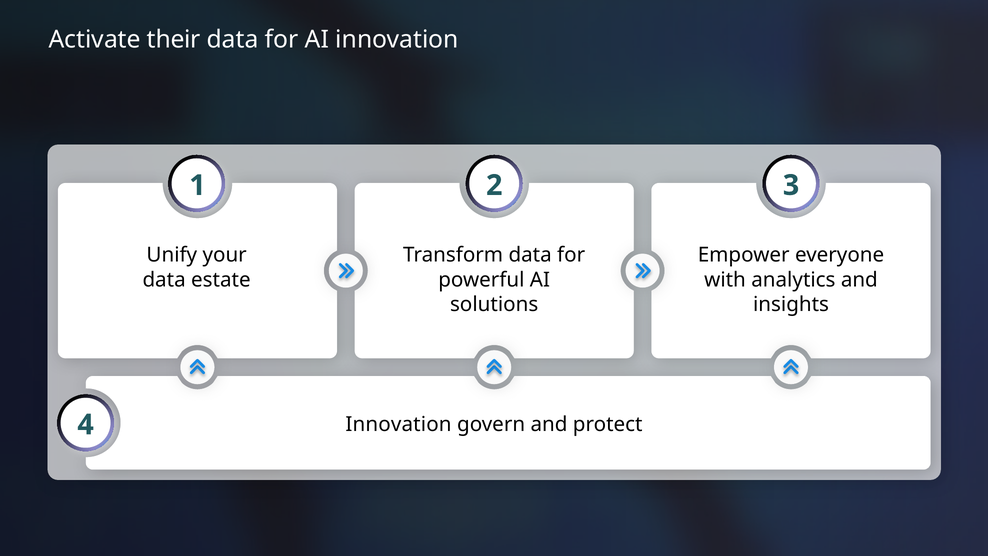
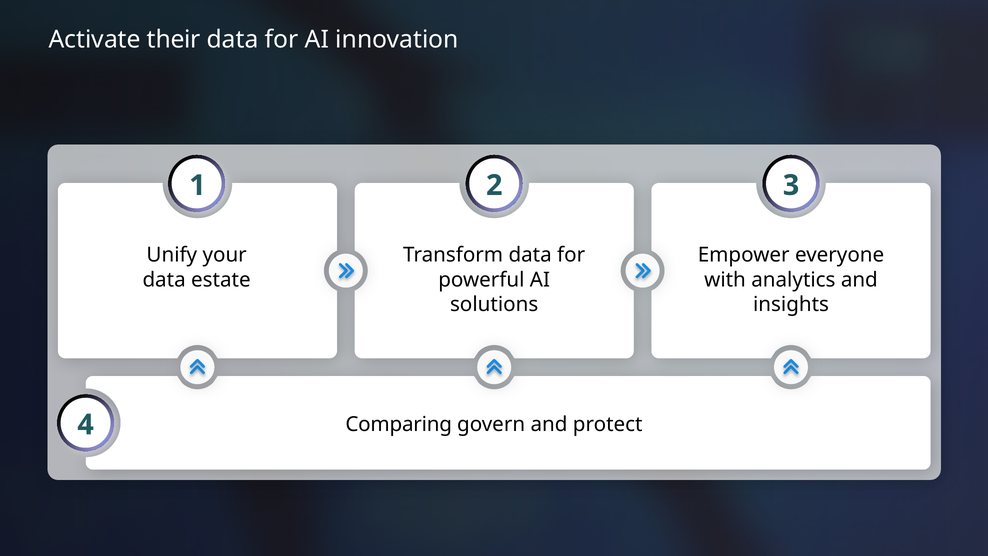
4 Innovation: Innovation -> Comparing
